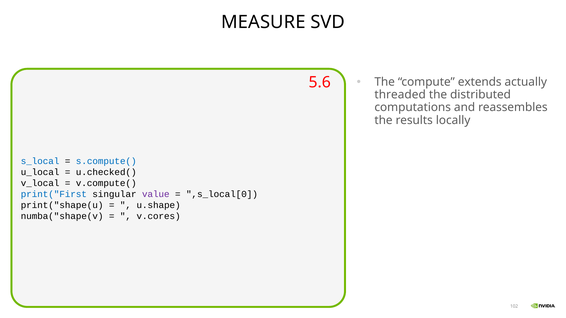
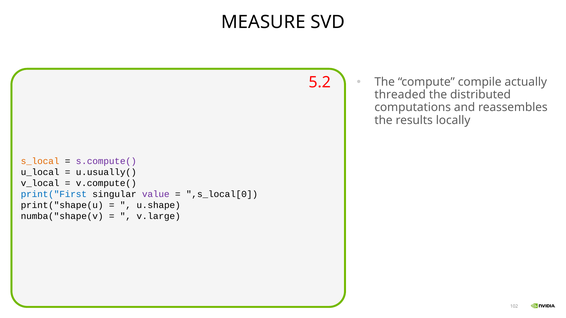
extends: extends -> compile
5.6: 5.6 -> 5.2
s_local colour: blue -> orange
s.compute( colour: blue -> purple
u.checked(: u.checked( -> u.usually(
v.cores: v.cores -> v.large
